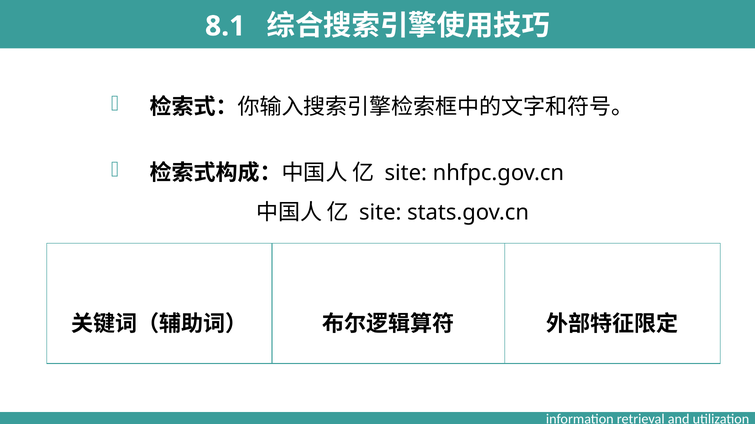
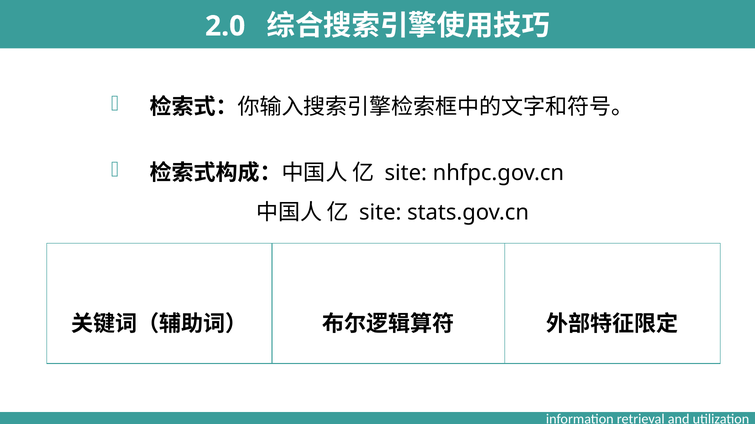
8.1: 8.1 -> 2.0
